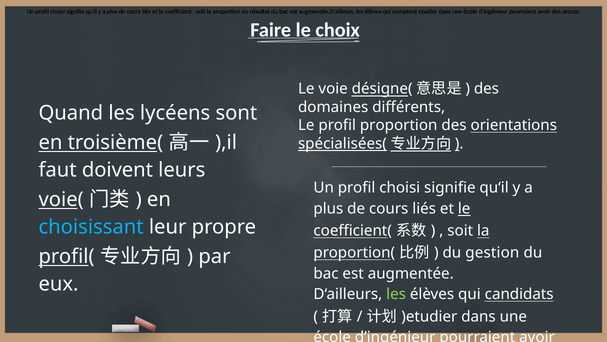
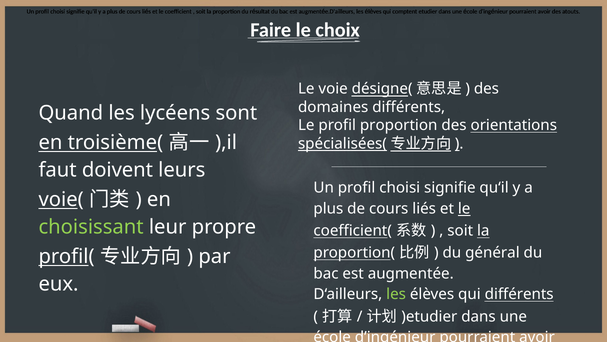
choisissant colour: light blue -> light green
gestion: gestion -> général
qui candidats: candidats -> différents
